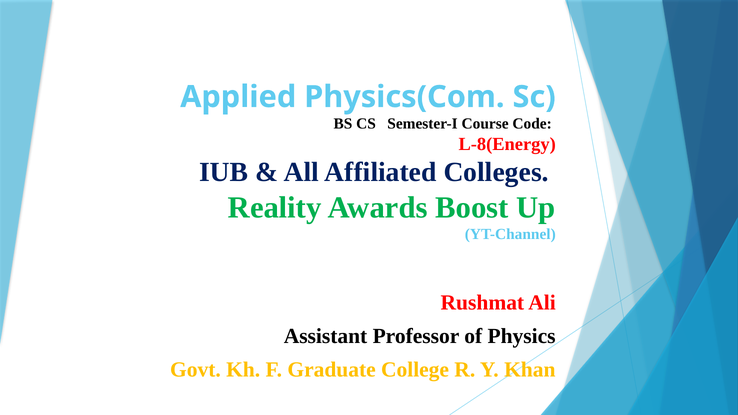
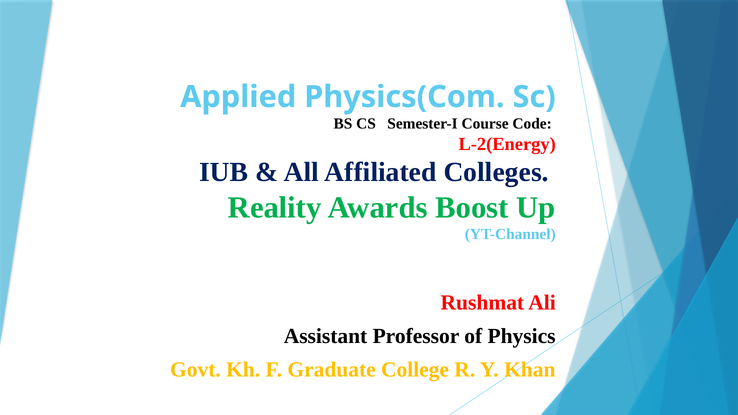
L-8(Energy: L-8(Energy -> L-2(Energy
